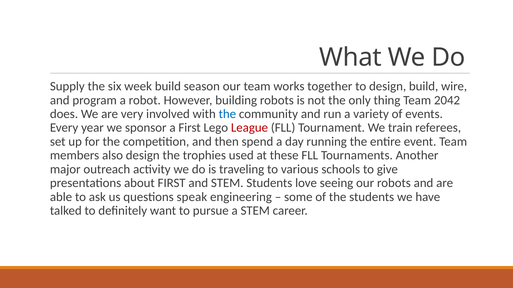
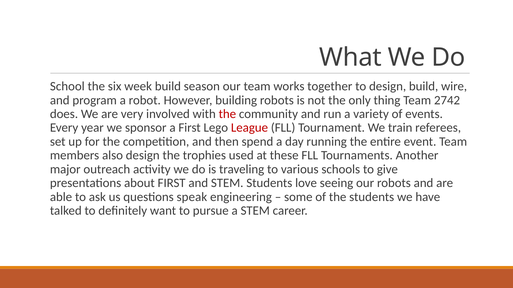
Supply: Supply -> School
2042: 2042 -> 2742
the at (227, 114) colour: blue -> red
